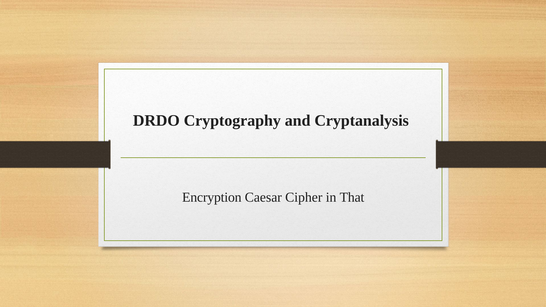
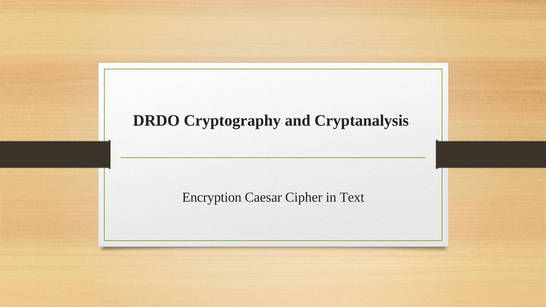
That: That -> Text
